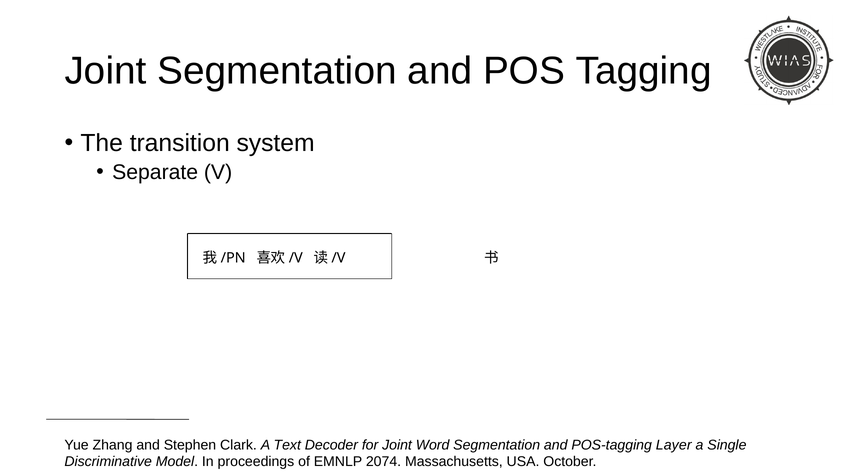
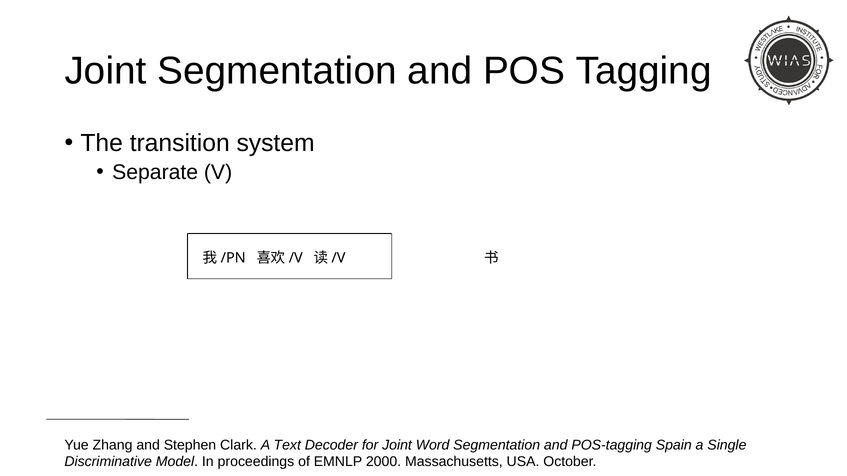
Layer: Layer -> Spain
2074: 2074 -> 2000
